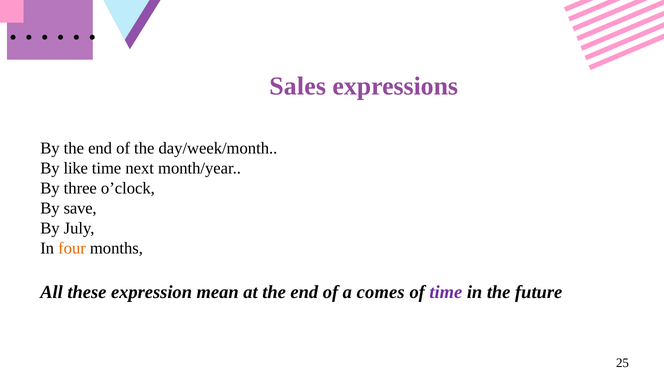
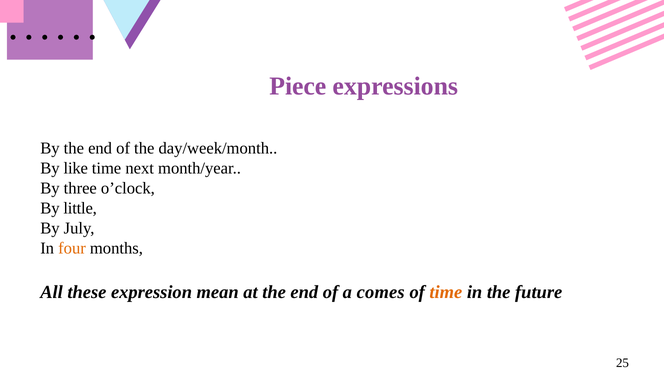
Sales: Sales -> Piece
save: save -> little
time at (446, 292) colour: purple -> orange
